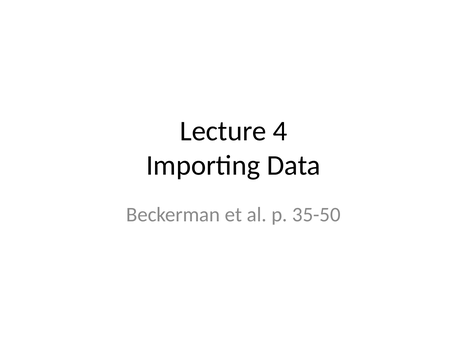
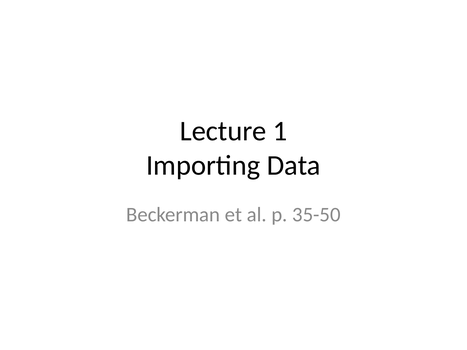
4: 4 -> 1
